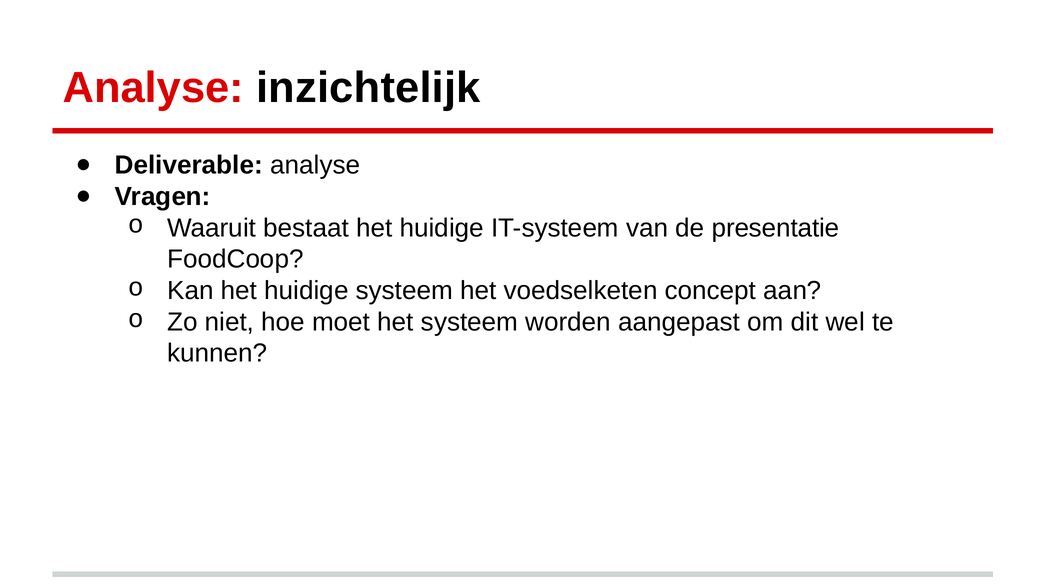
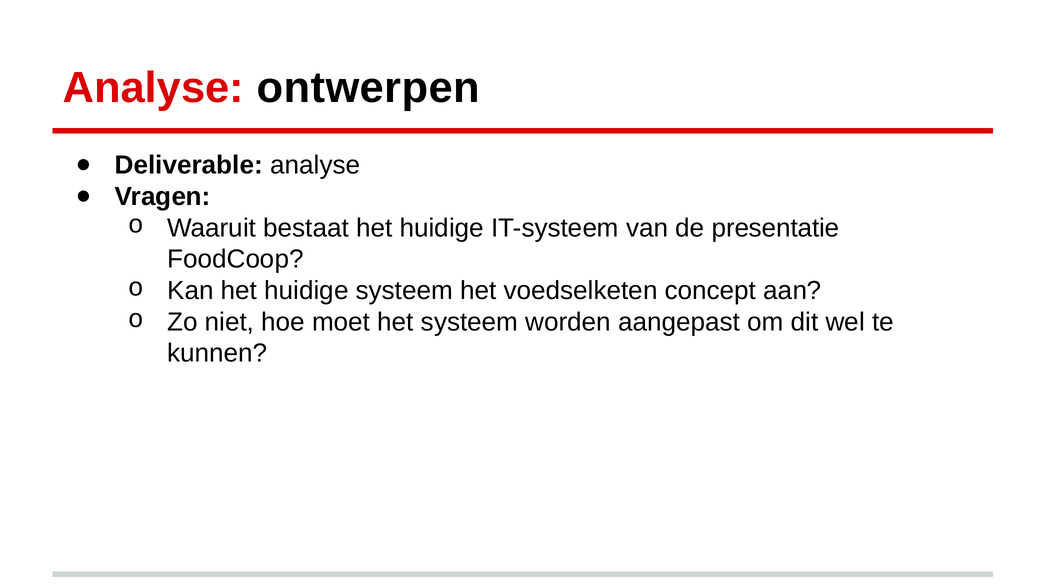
inzichtelijk: inzichtelijk -> ontwerpen
